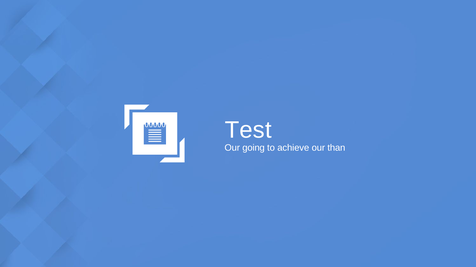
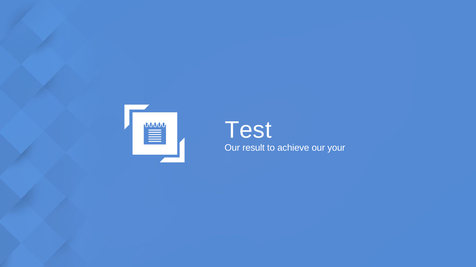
going: going -> result
than: than -> your
